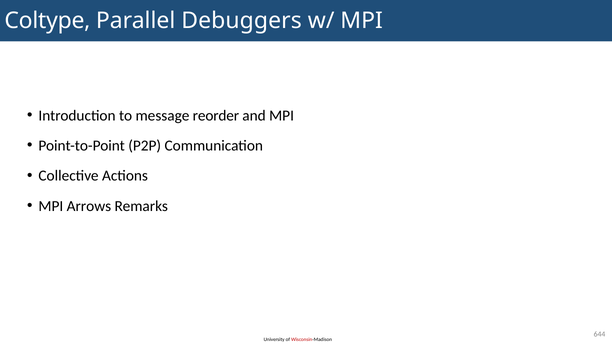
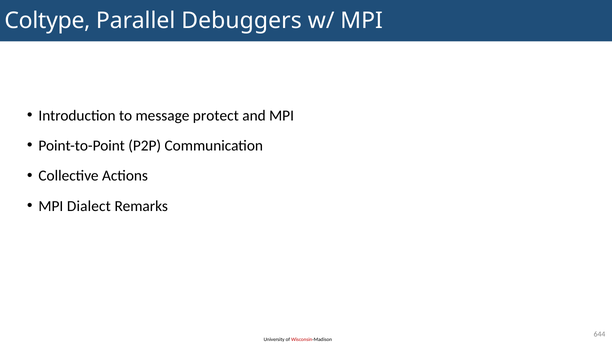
reorder: reorder -> protect
Arrows: Arrows -> Dialect
